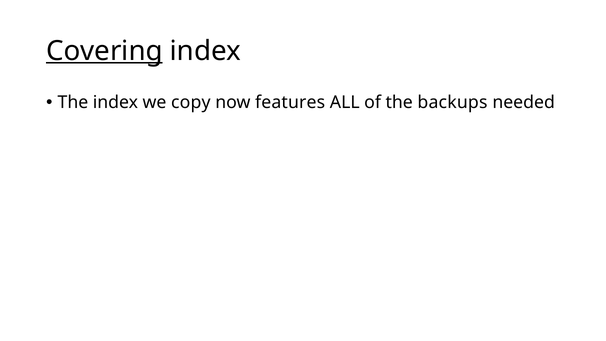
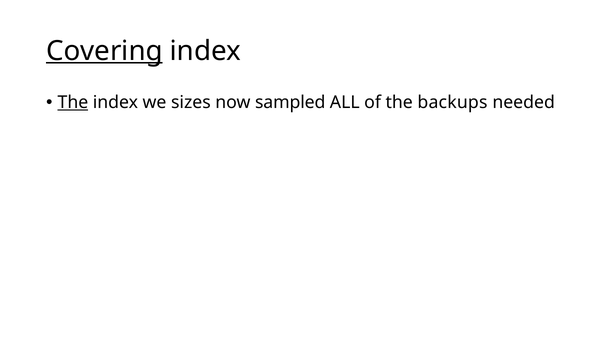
The at (73, 102) underline: none -> present
copy: copy -> sizes
features: features -> sampled
